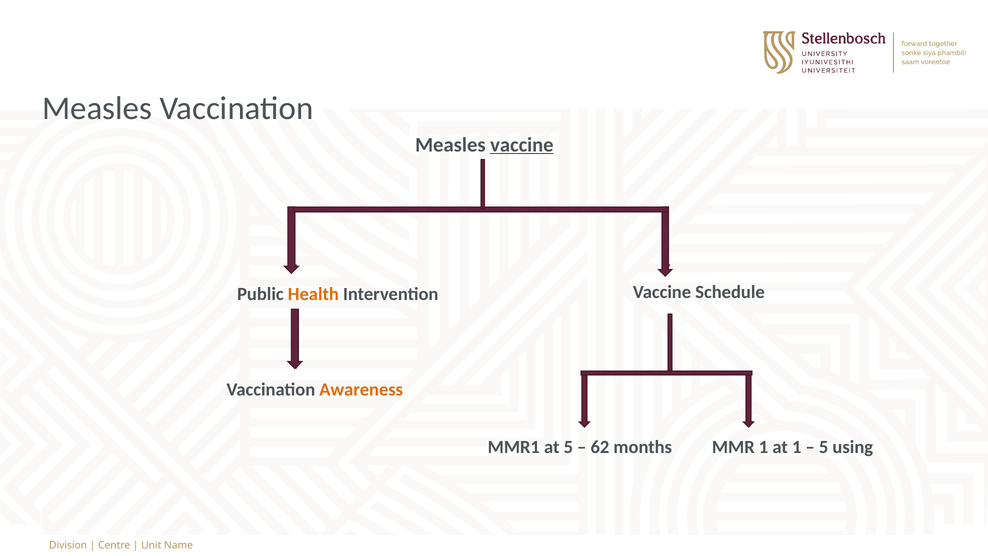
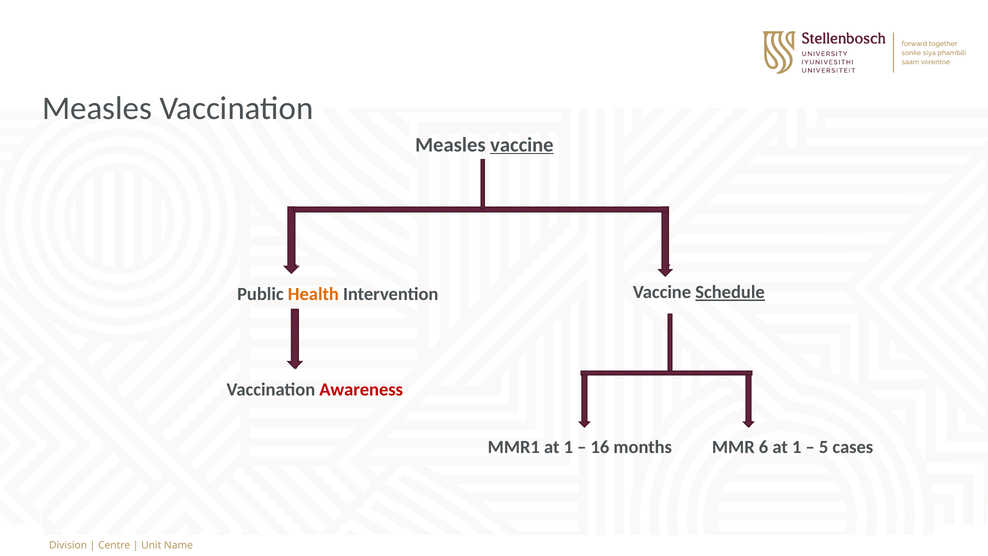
Schedule underline: none -> present
Awareness colour: orange -> red
MMR1 at 5: 5 -> 1
62: 62 -> 16
MMR 1: 1 -> 6
using: using -> cases
